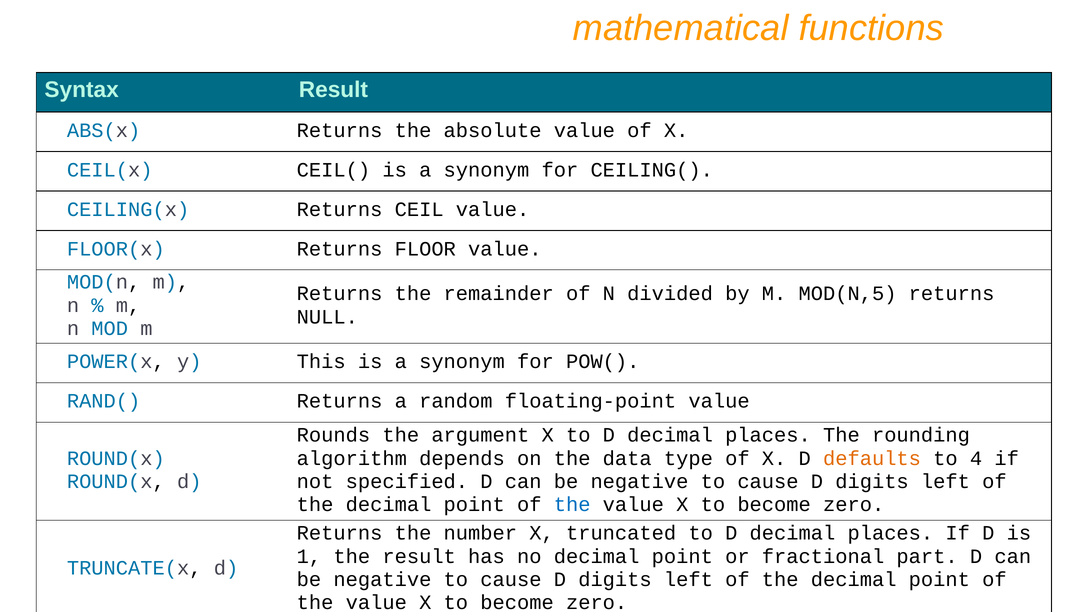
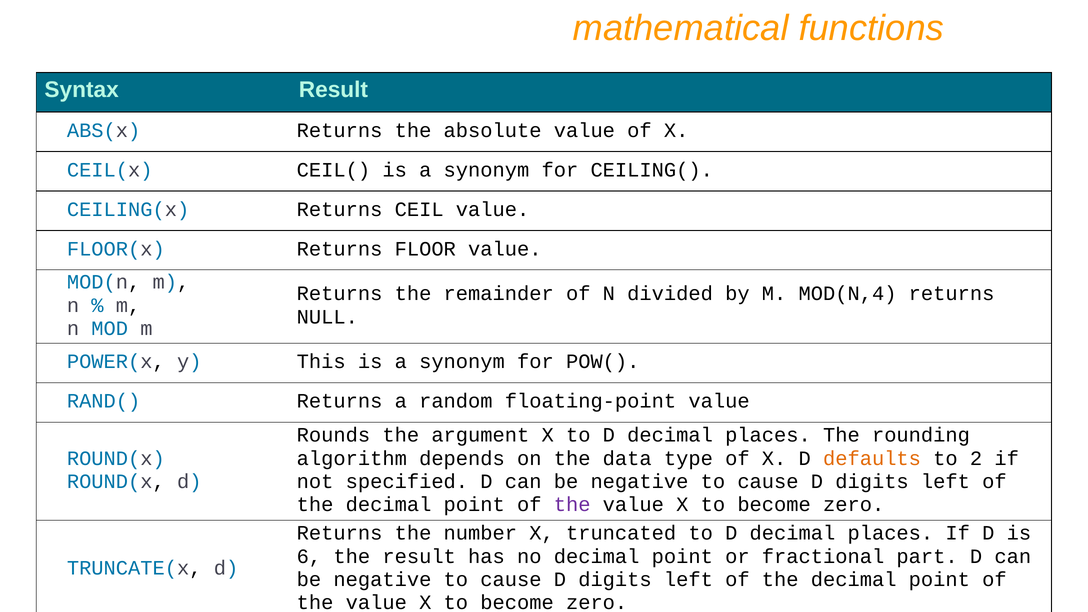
MOD(N,5: MOD(N,5 -> MOD(N,4
4: 4 -> 2
the at (572, 505) colour: blue -> purple
1: 1 -> 6
